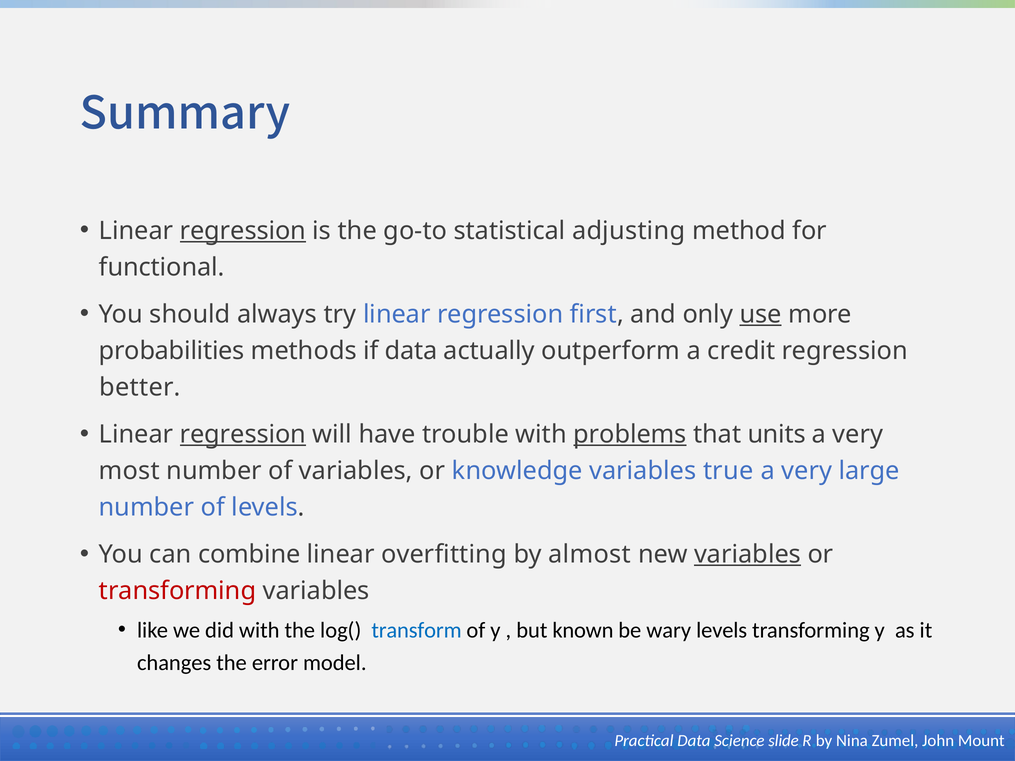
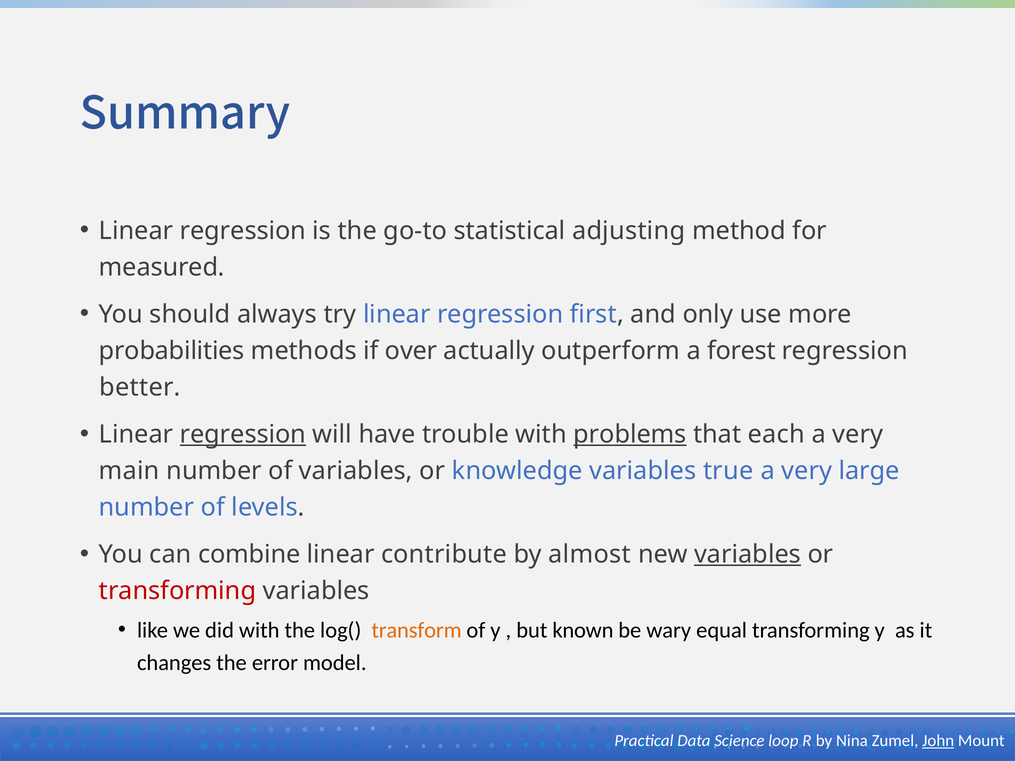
regression at (243, 231) underline: present -> none
functional: functional -> measured
use underline: present -> none
if data: data -> over
credit: credit -> forest
units: units -> each
most: most -> main
overfitting: overfitting -> contribute
transform colour: blue -> orange
wary levels: levels -> equal
slide: slide -> loop
John underline: none -> present
